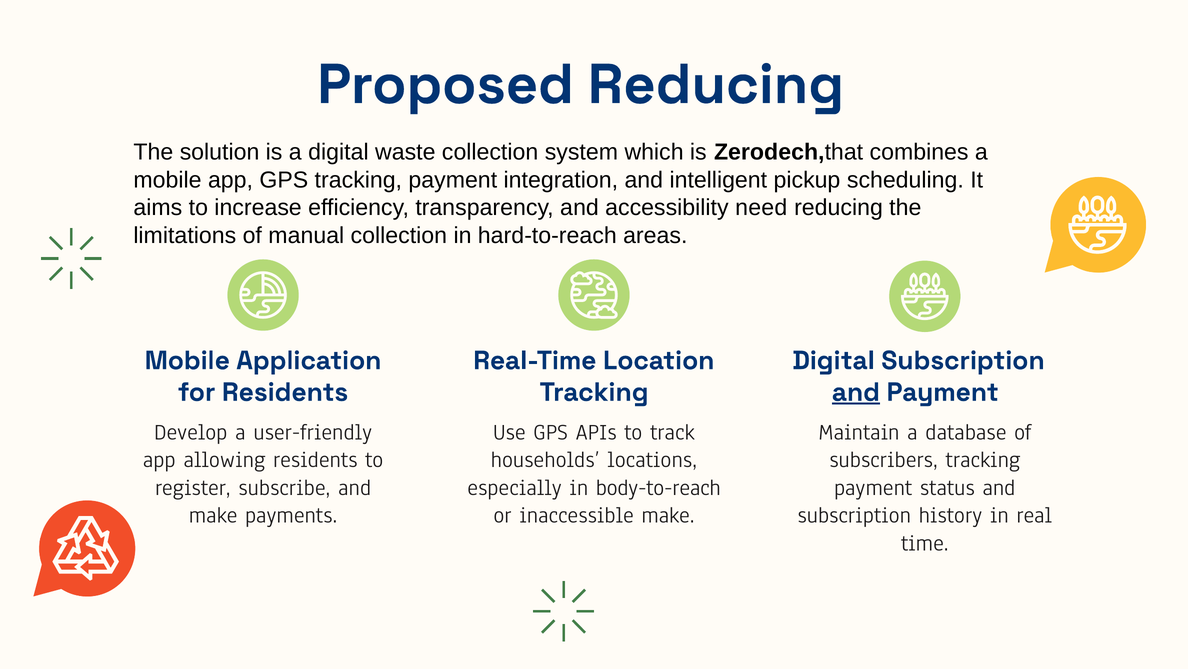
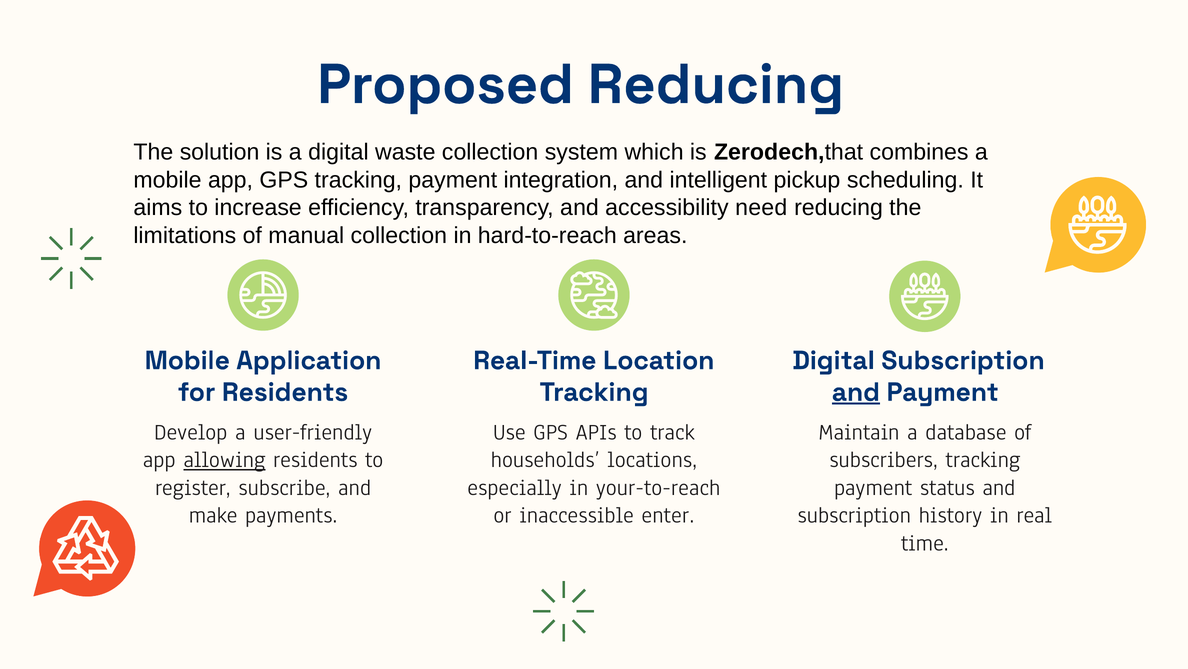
allowing underline: none -> present
body-to-reach: body-to-reach -> your-to-reach
inaccessible make: make -> enter
